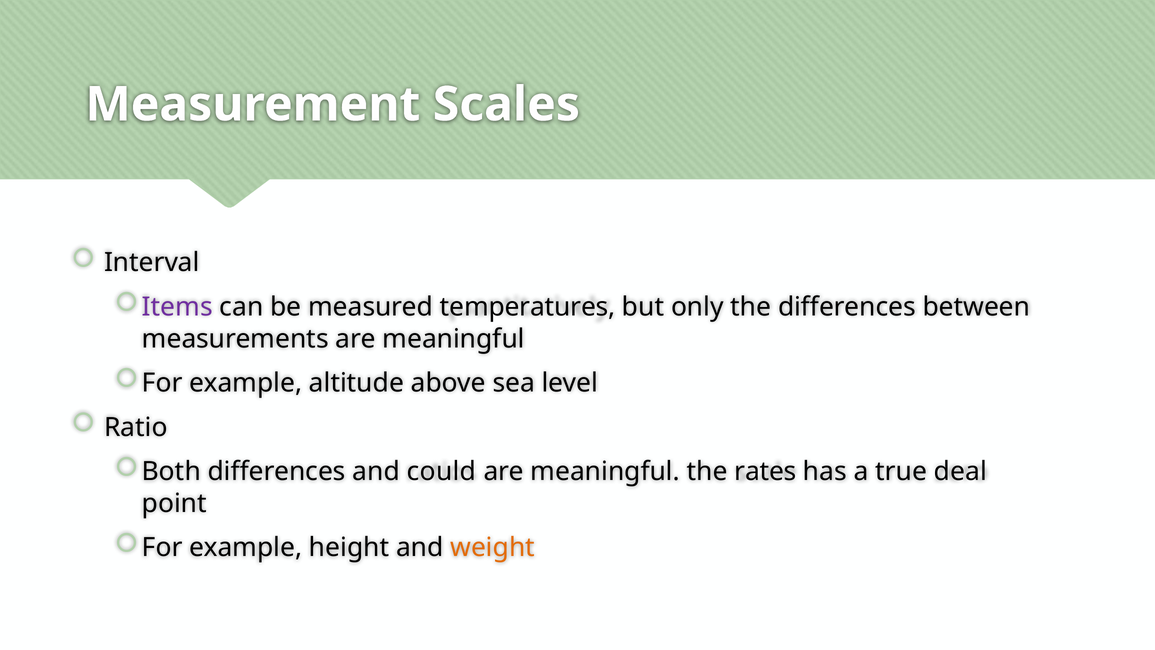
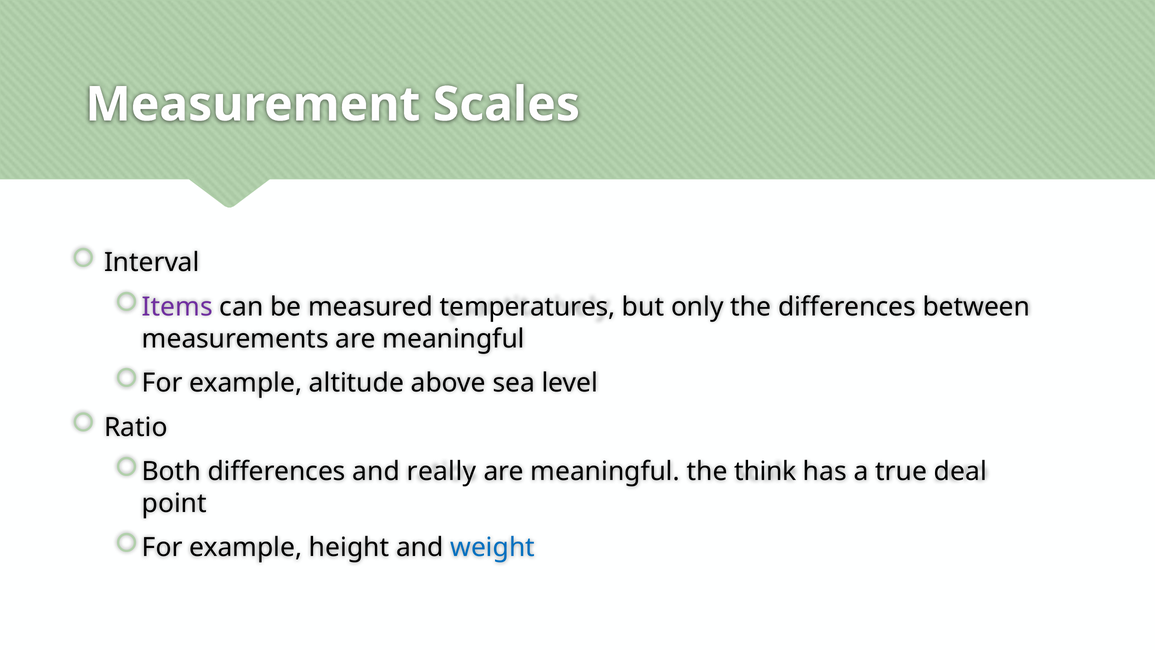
could: could -> really
rates: rates -> think
weight colour: orange -> blue
